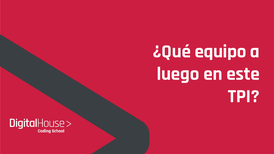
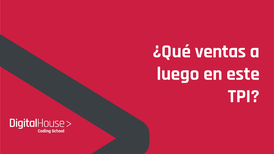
equipo: equipo -> ventas
